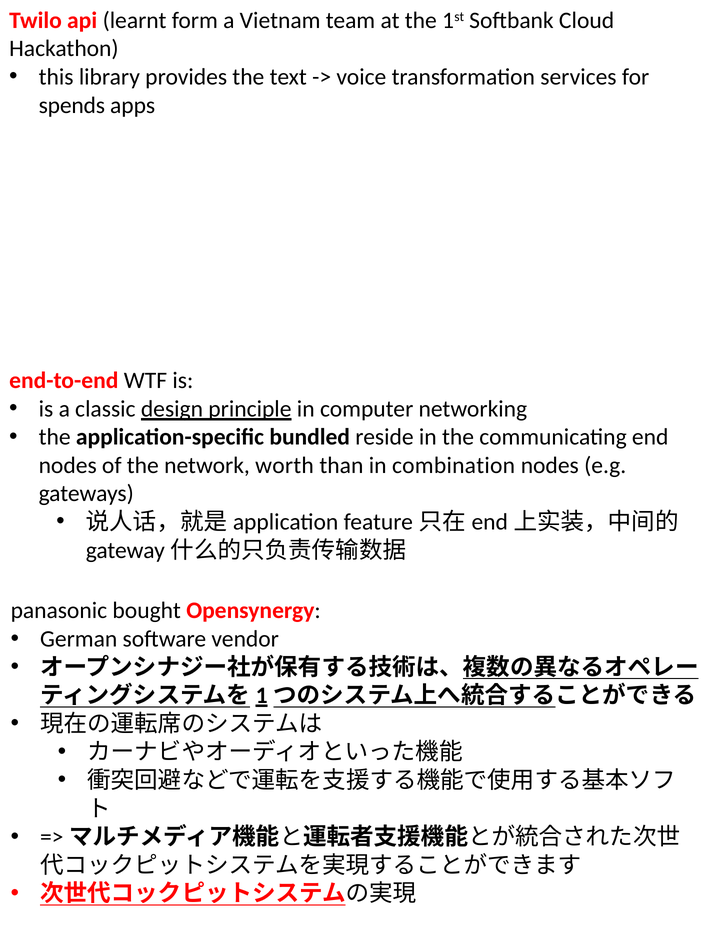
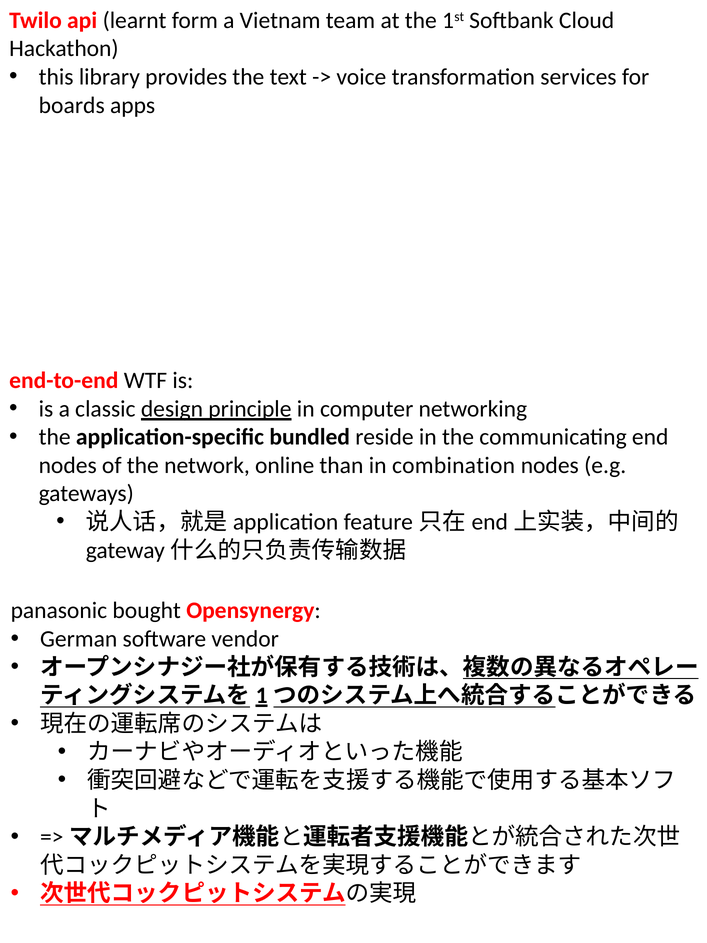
spends: spends -> boards
worth: worth -> online
